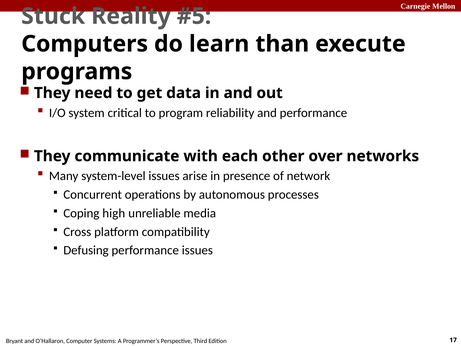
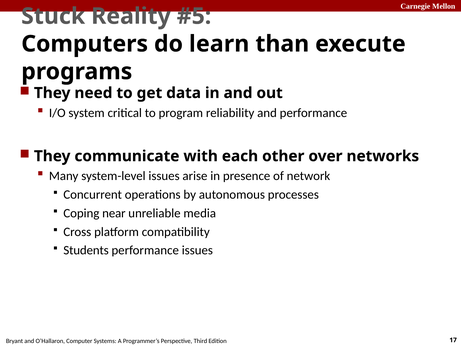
high: high -> near
Defusing: Defusing -> Students
